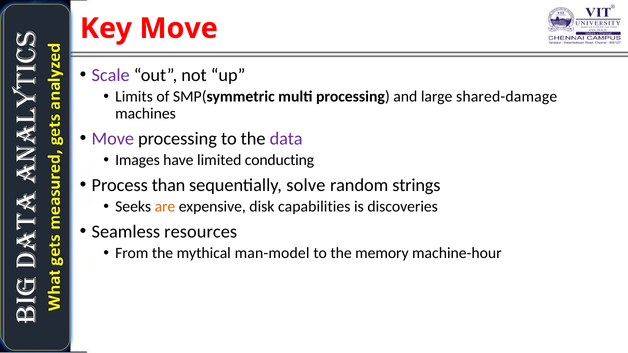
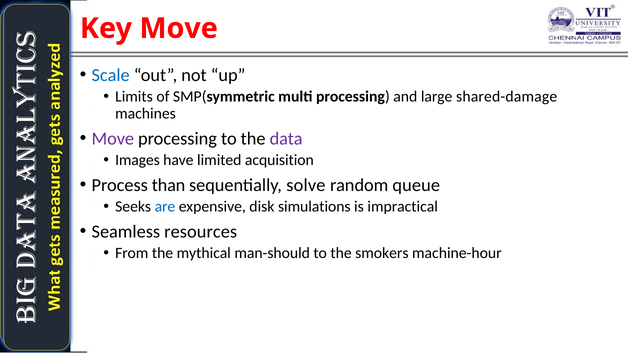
Scale colour: purple -> blue
conducting: conducting -> acquisition
strings: strings -> queue
are colour: orange -> blue
capabilities: capabilities -> simulations
discoveries: discoveries -> impractical
man-model: man-model -> man-should
memory: memory -> smokers
